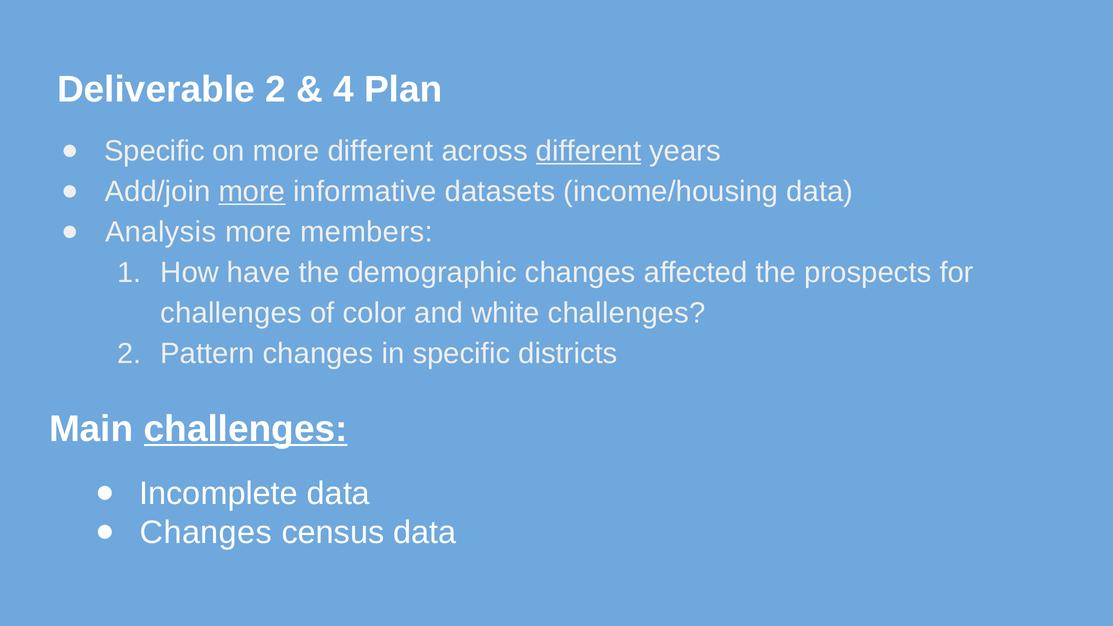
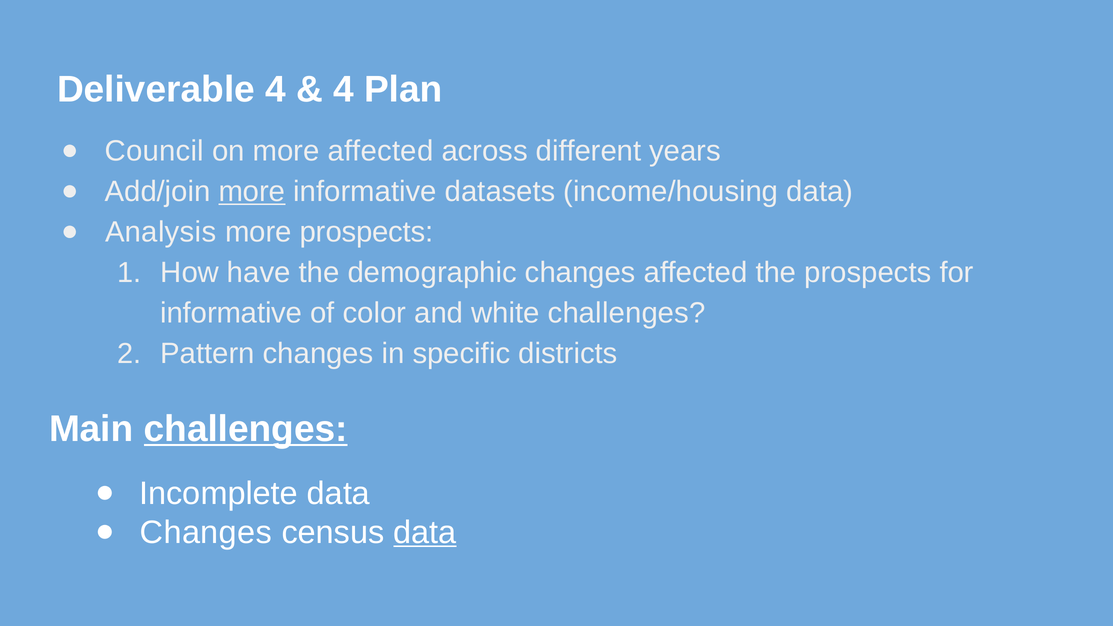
Deliverable 2: 2 -> 4
Specific at (155, 151): Specific -> Council
more different: different -> affected
different at (589, 151) underline: present -> none
more members: members -> prospects
challenges at (231, 313): challenges -> informative
data at (425, 532) underline: none -> present
